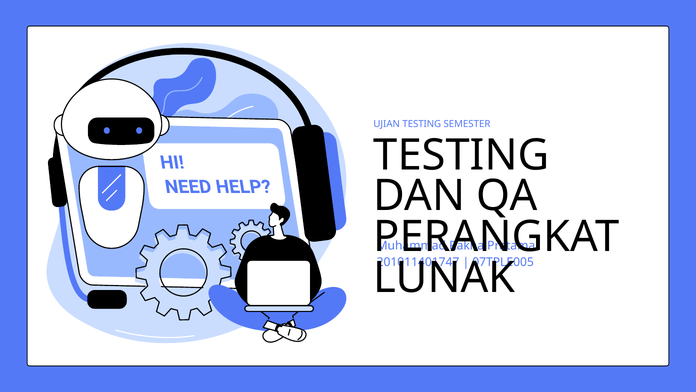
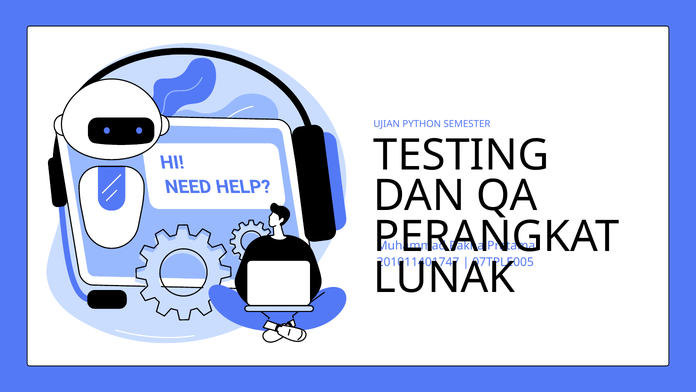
UJIAN TESTING: TESTING -> PYTHON
